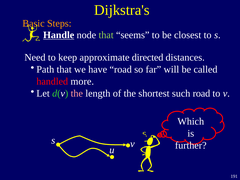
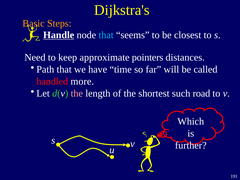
that at (106, 35) colour: light green -> light blue
directed: directed -> pointers
have road: road -> time
